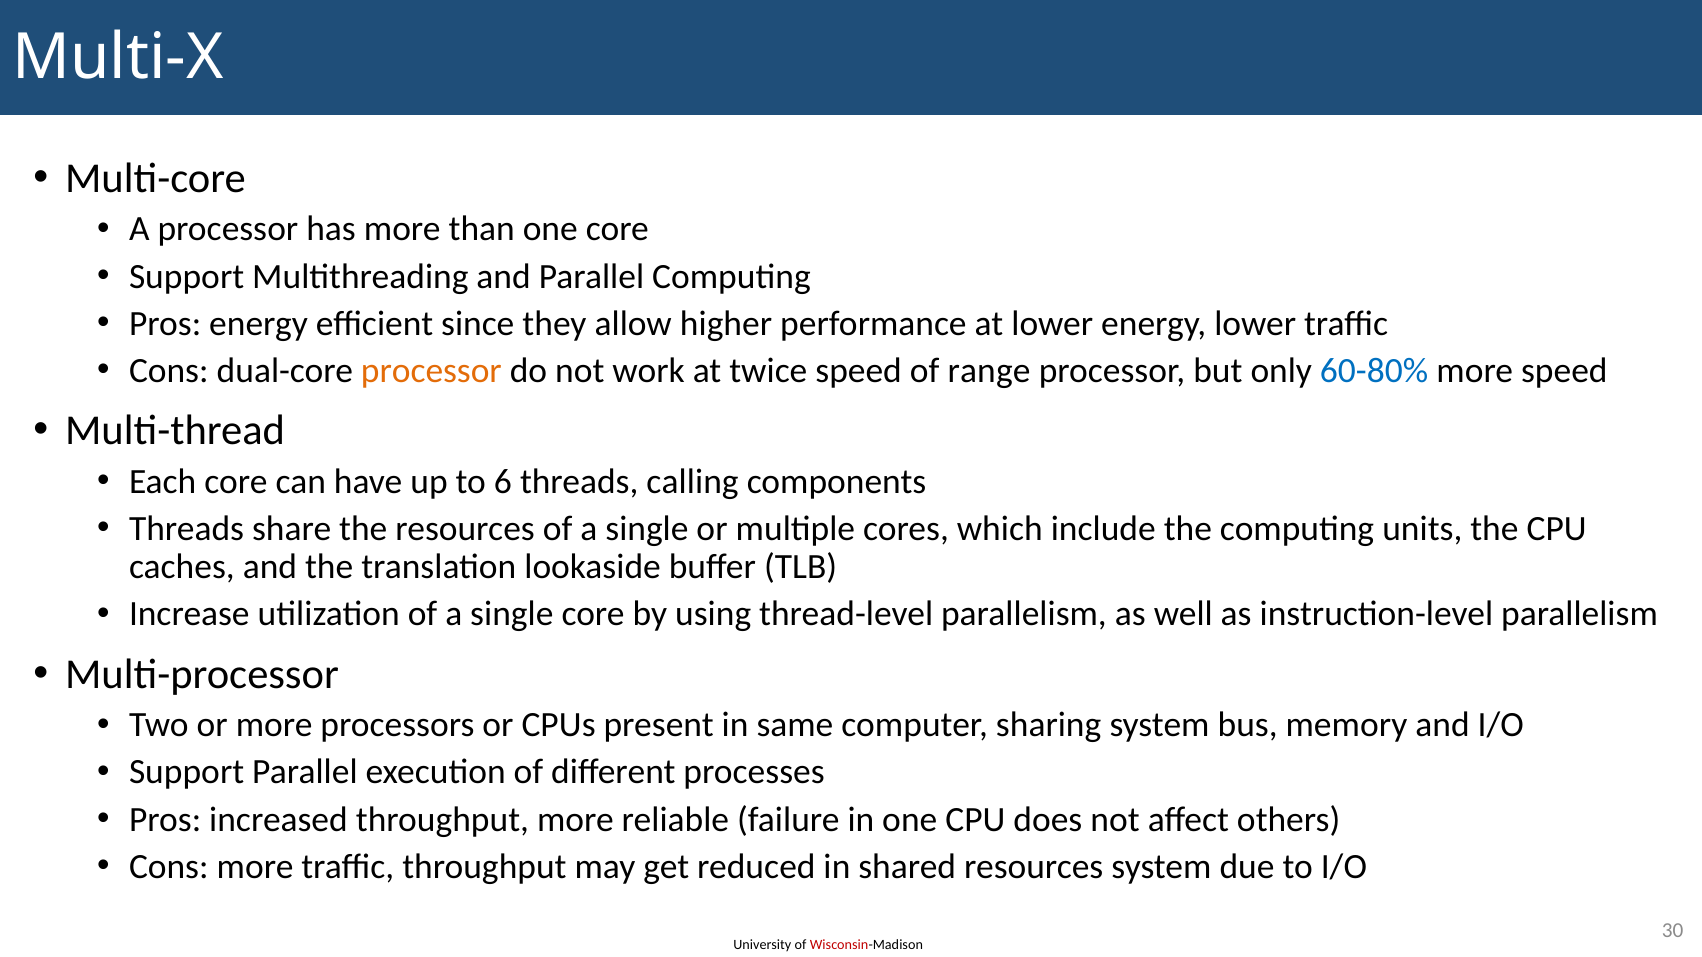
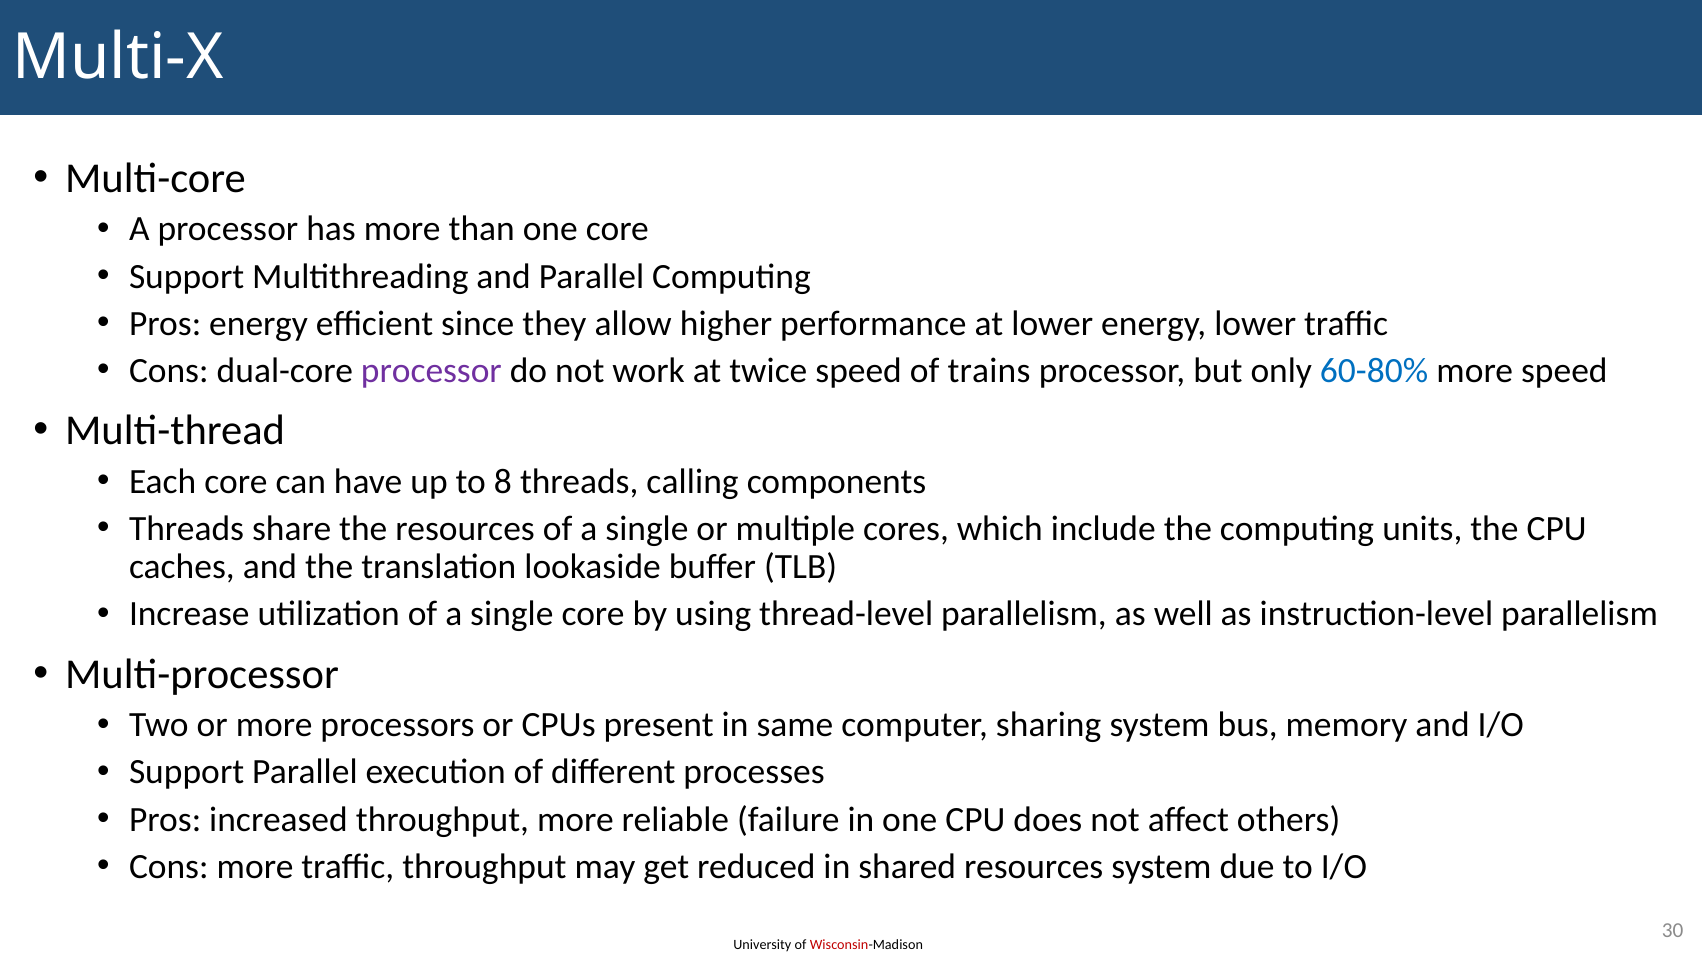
processor at (431, 371) colour: orange -> purple
range: range -> trains
6: 6 -> 8
